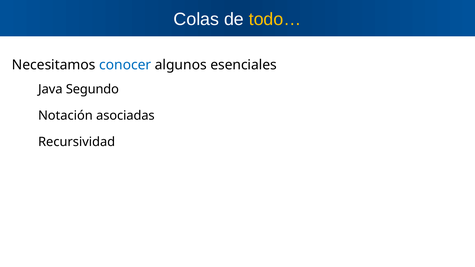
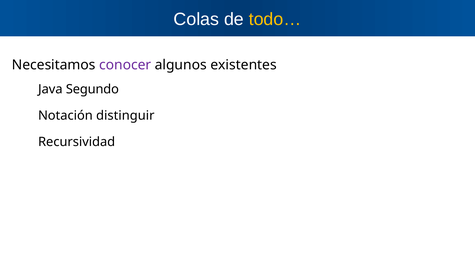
conocer colour: blue -> purple
esenciales: esenciales -> existentes
asociadas: asociadas -> distinguir
